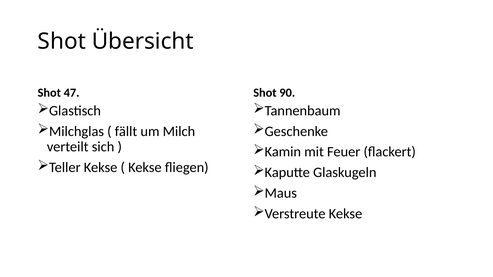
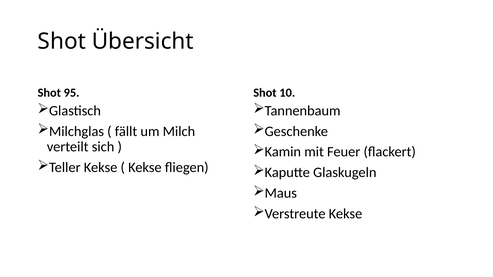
47: 47 -> 95
90: 90 -> 10
